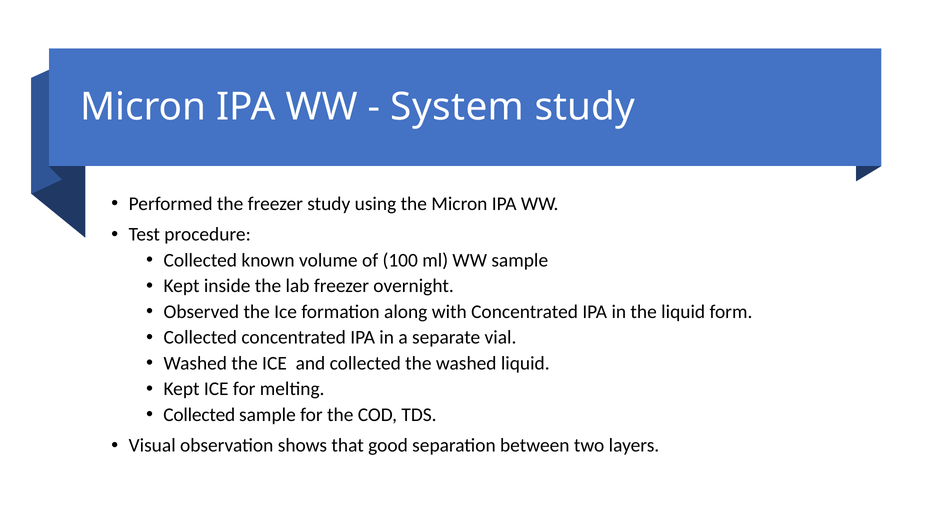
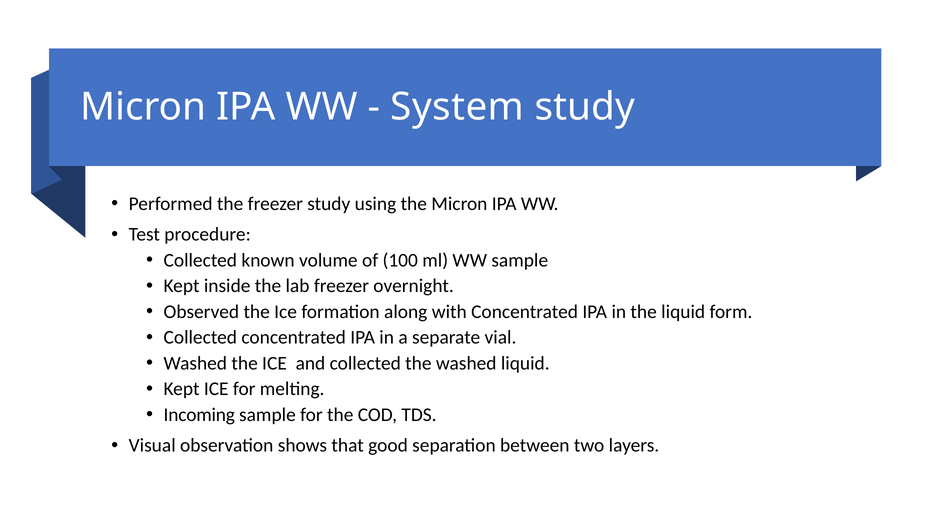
Collected at (199, 415): Collected -> Incoming
